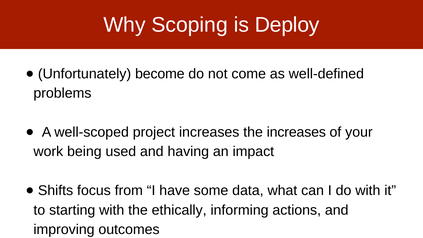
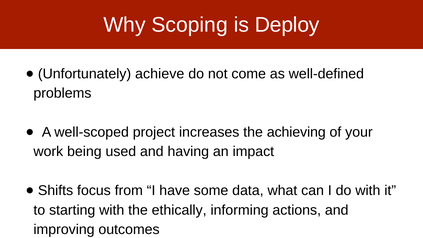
become: become -> achieve
the increases: increases -> achieving
